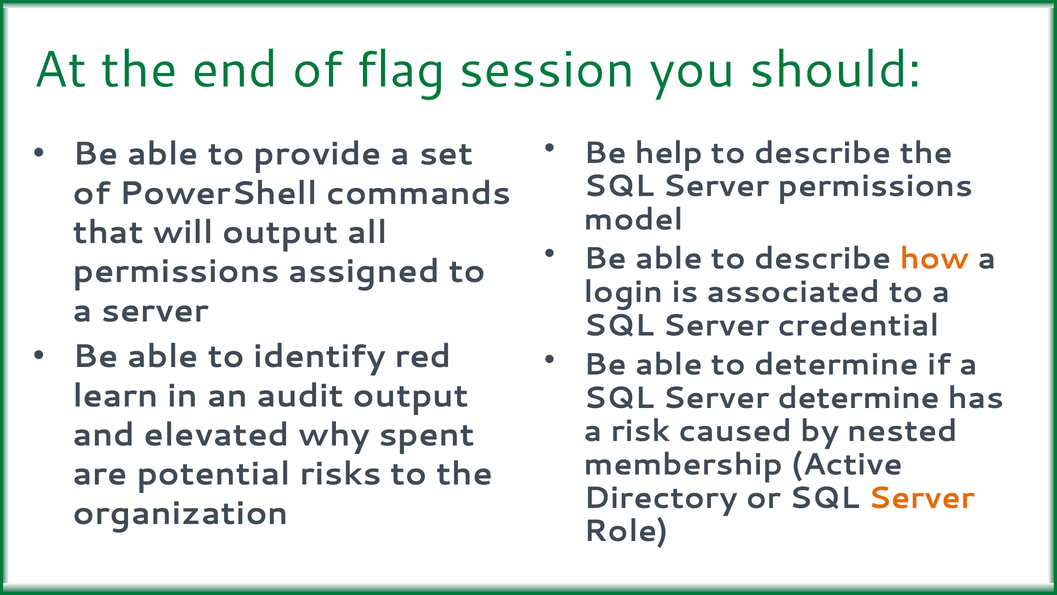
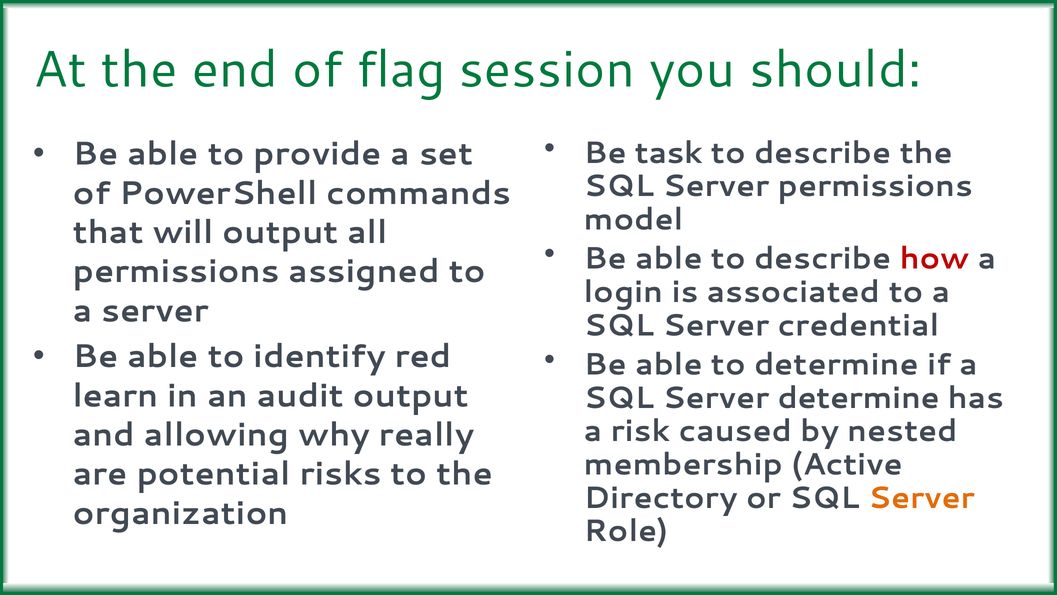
help: help -> task
how colour: orange -> red
elevated: elevated -> allowing
spent: spent -> really
